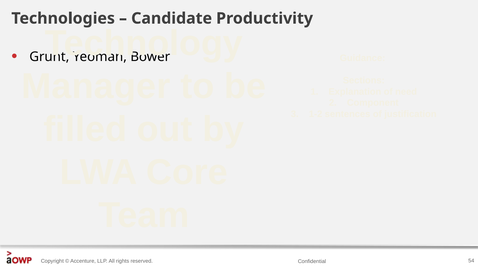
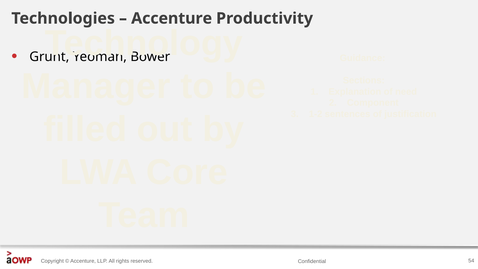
Candidate at (172, 18): Candidate -> Accenture
